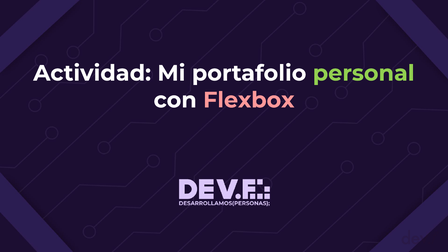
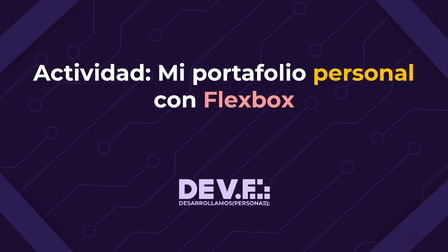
personal colour: light green -> yellow
